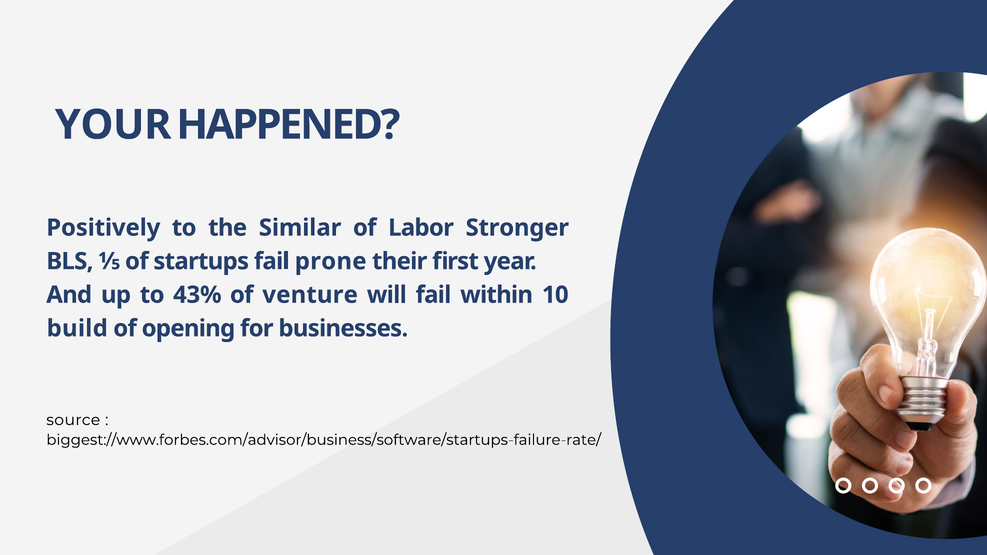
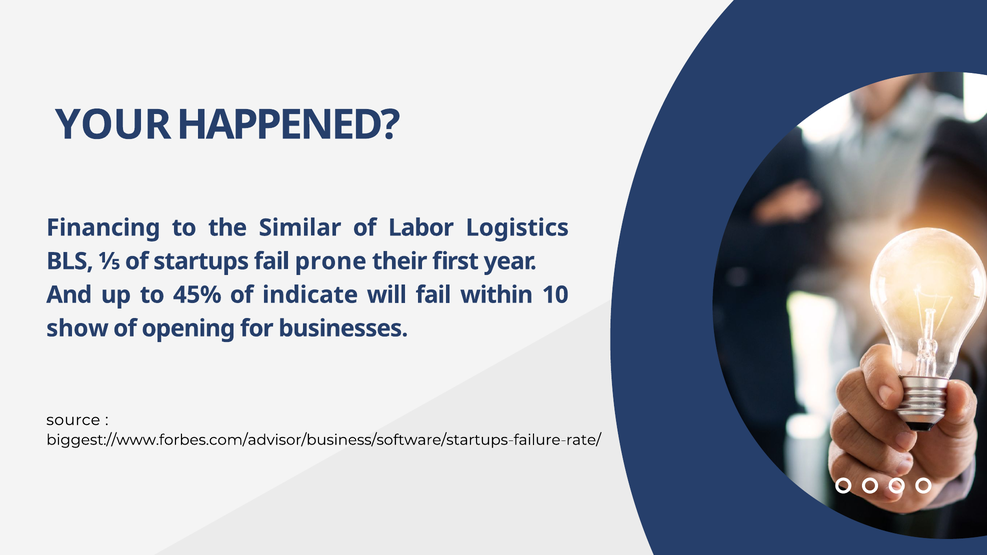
Positively: Positively -> Financing
Stronger: Stronger -> Logistics
43%: 43% -> 45%
venture: venture -> indicate
build: build -> show
